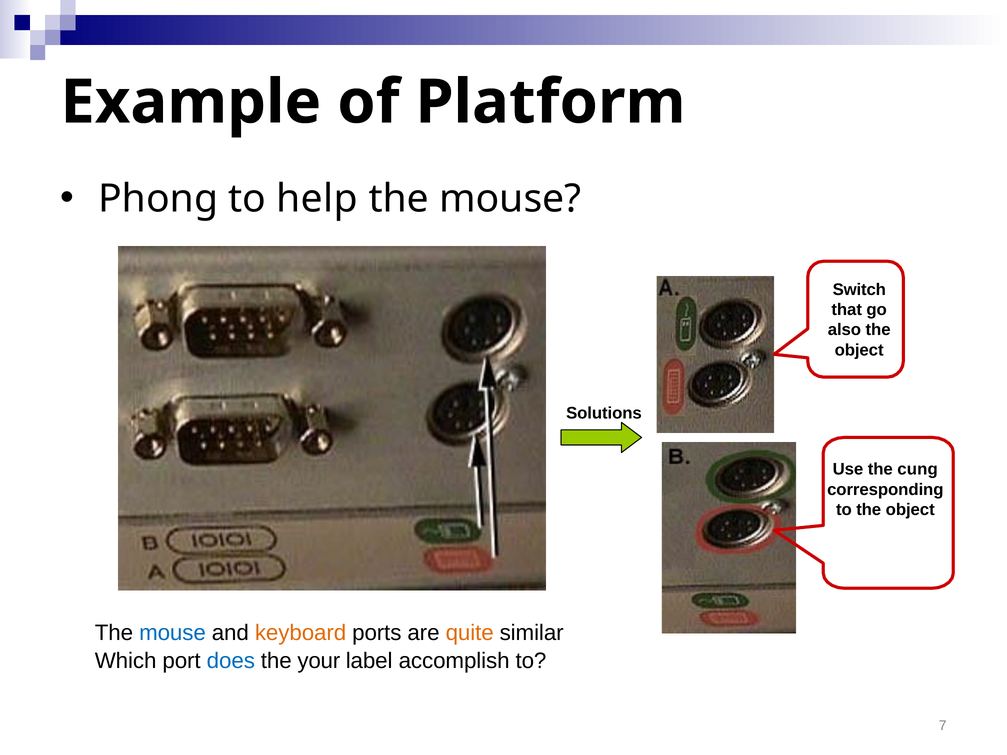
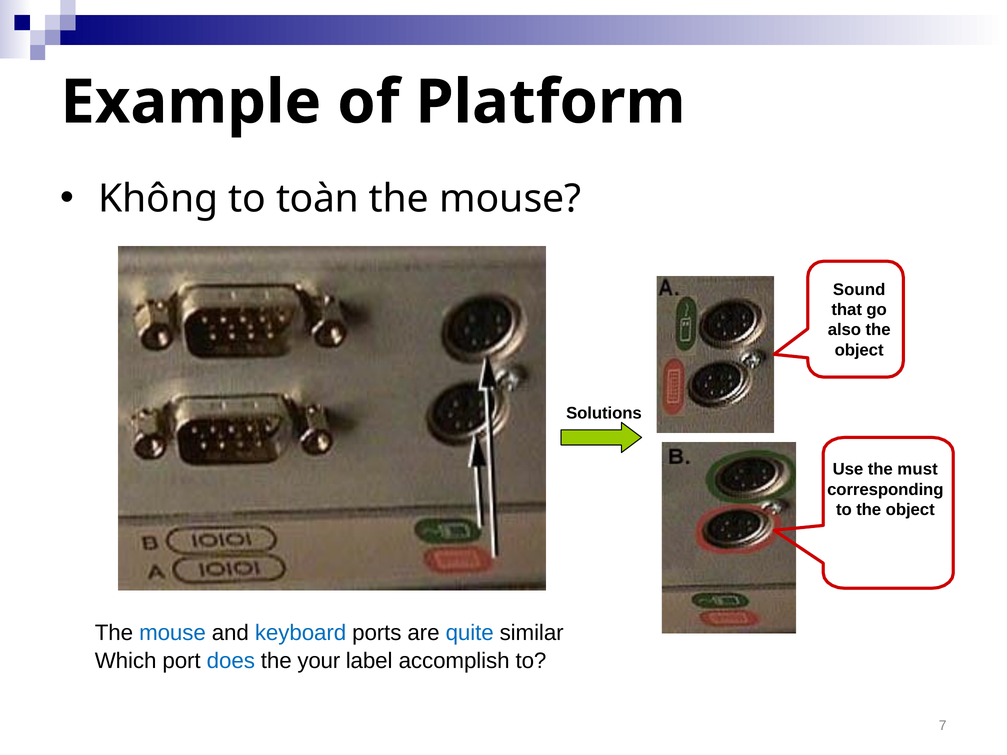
Phong: Phong -> Không
help: help -> toàn
Switch: Switch -> Sound
cung: cung -> must
keyboard colour: orange -> blue
quite colour: orange -> blue
